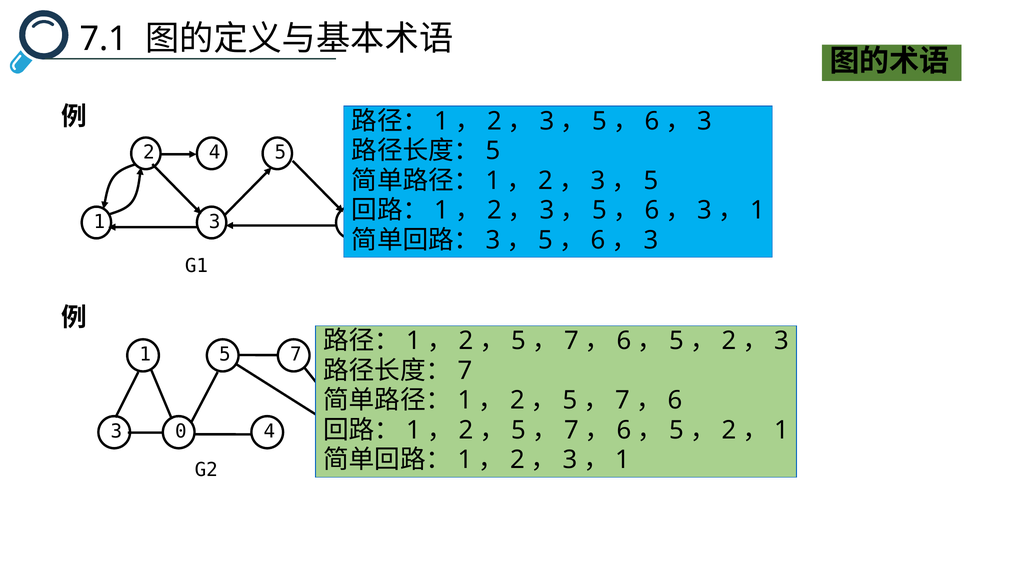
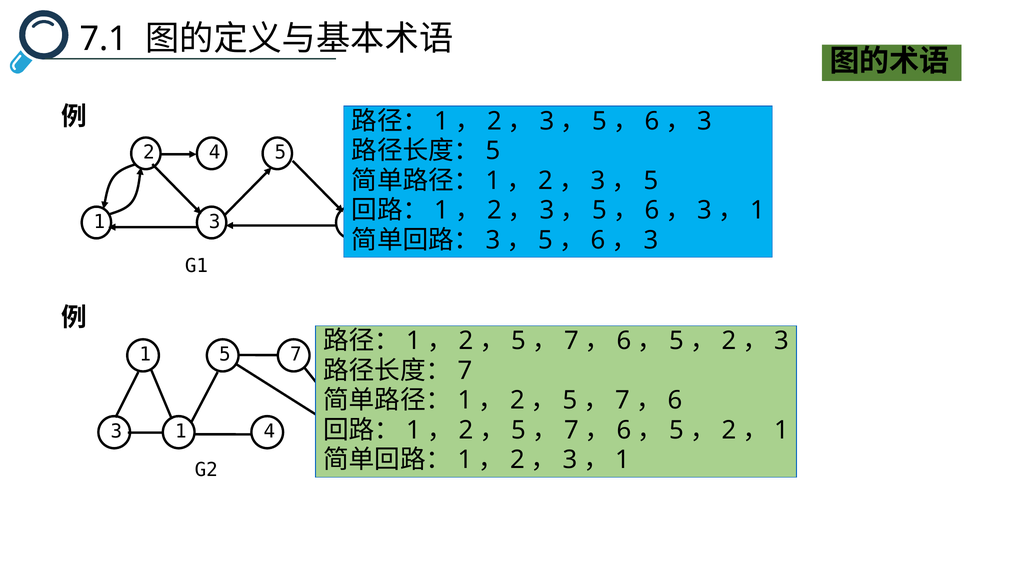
3 0: 0 -> 1
